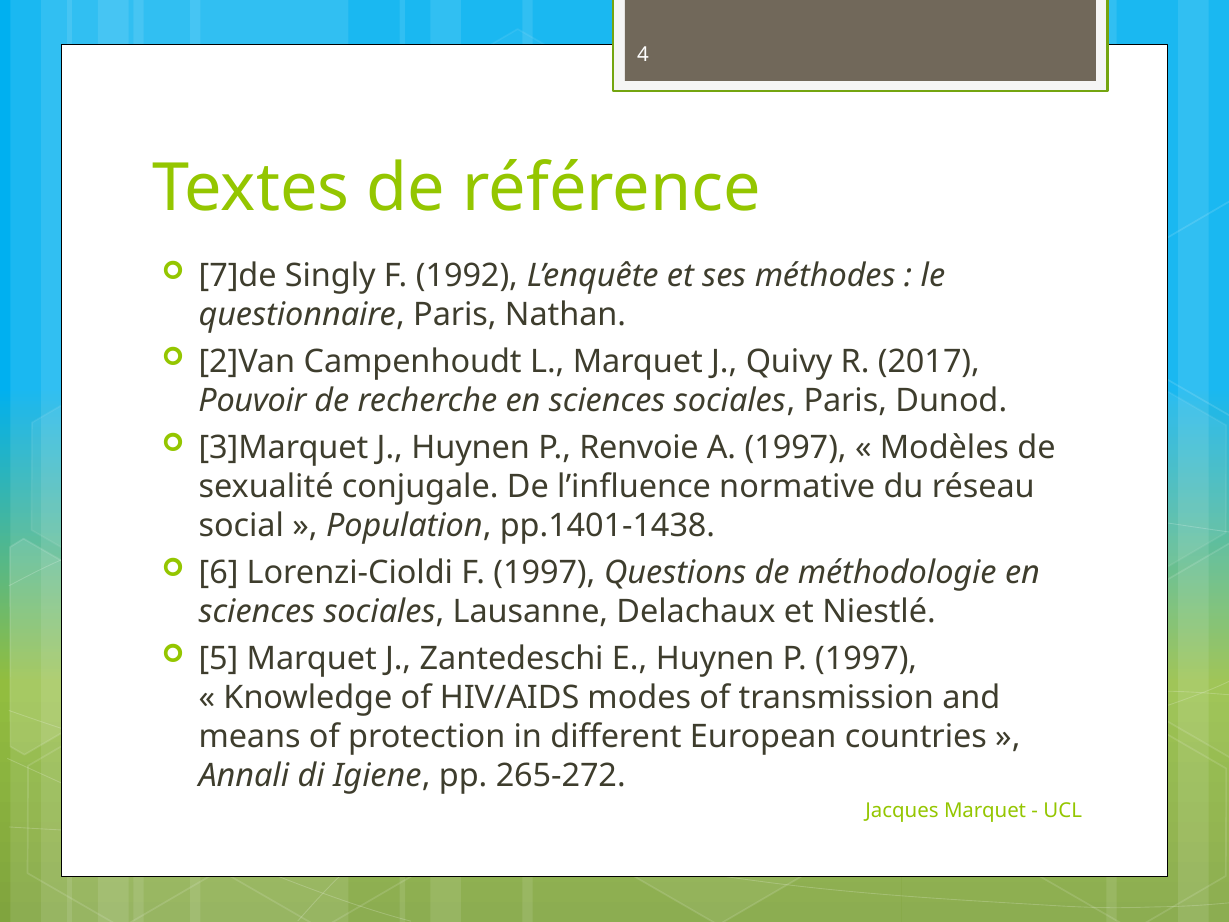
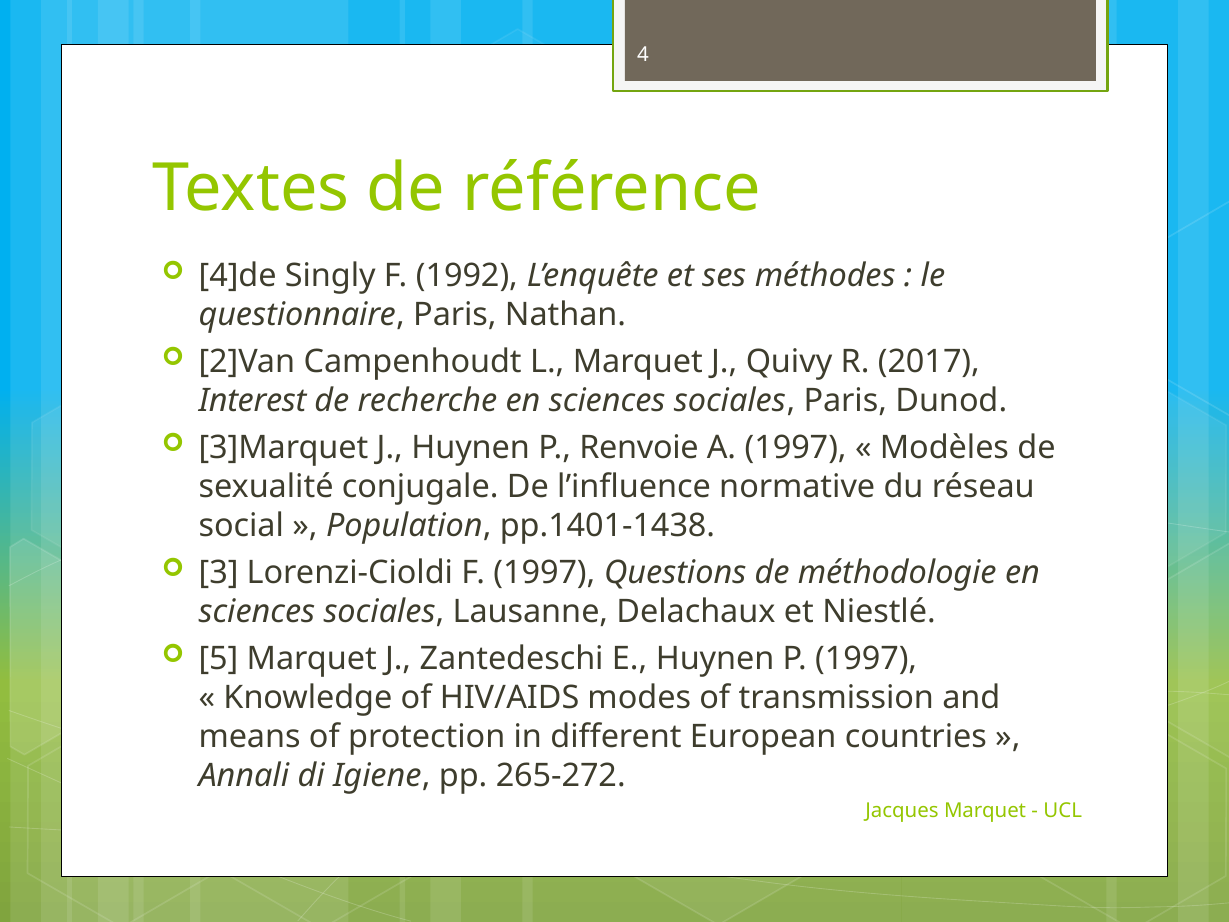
7]de: 7]de -> 4]de
Pouvoir: Pouvoir -> Interest
6: 6 -> 3
